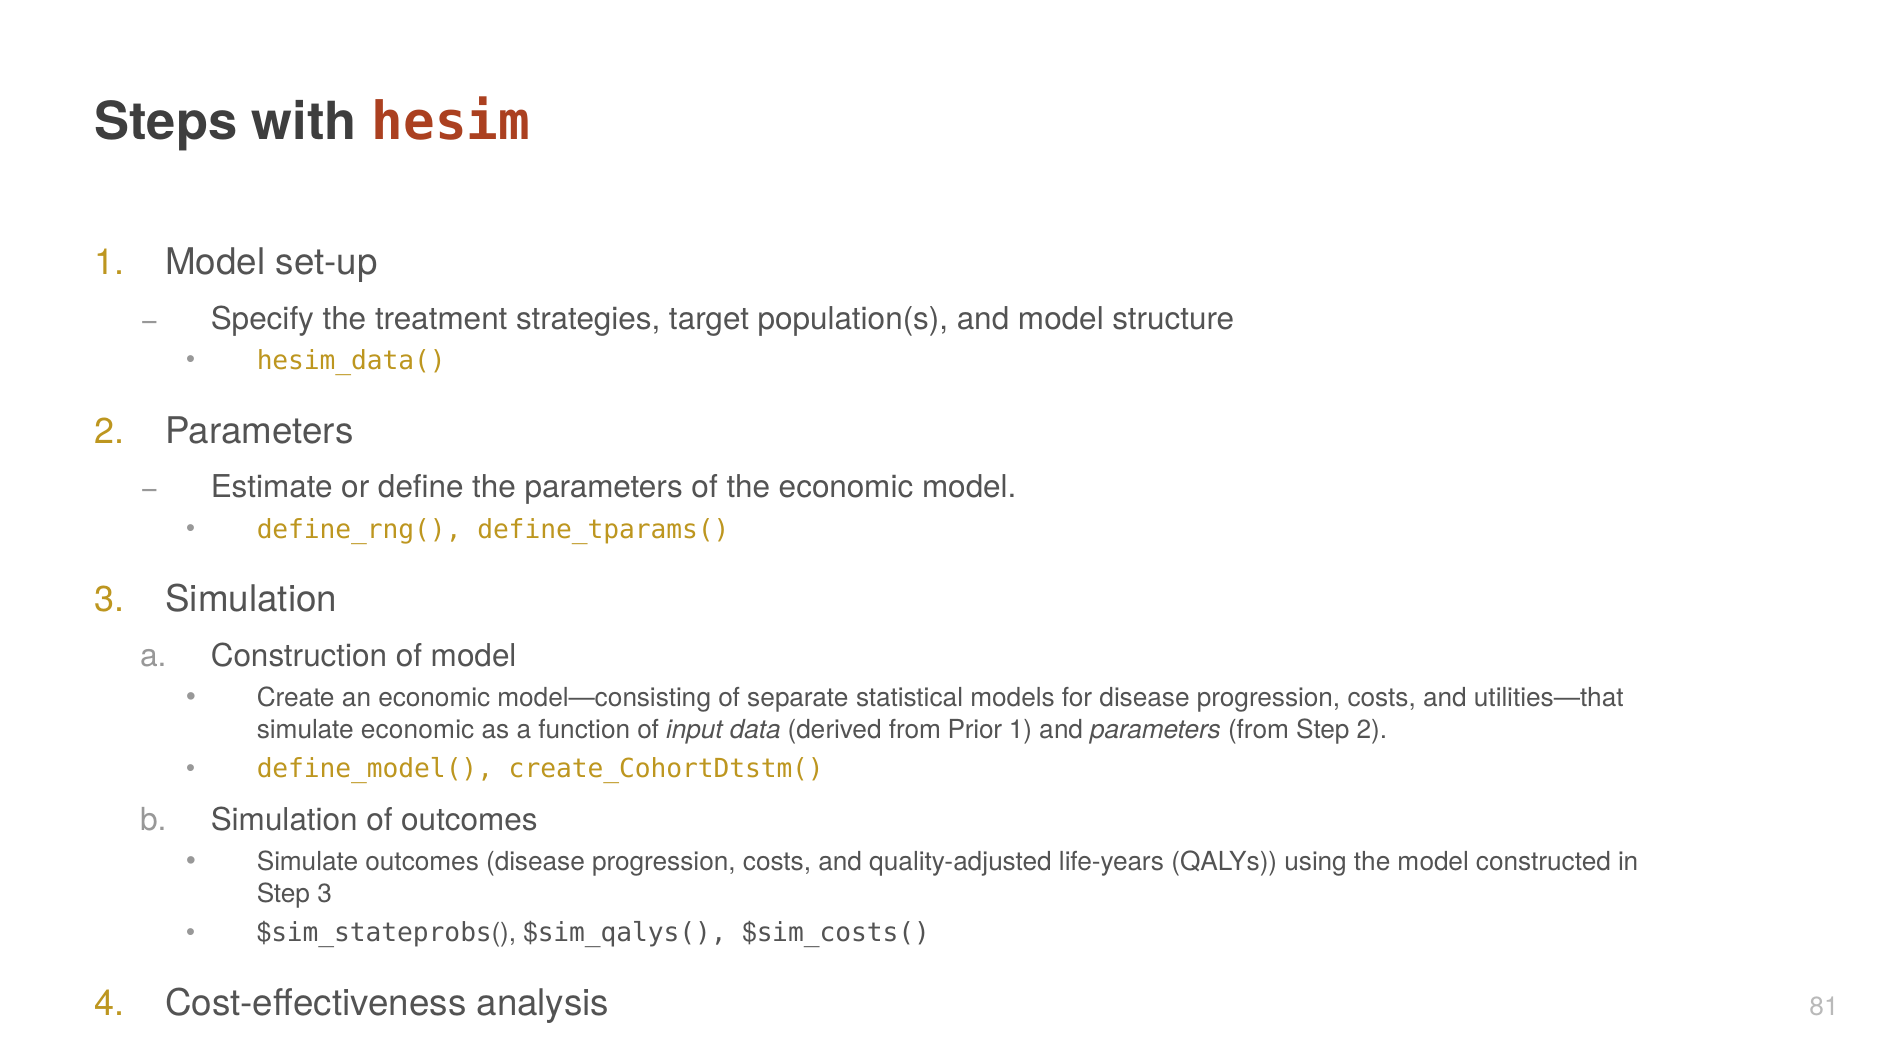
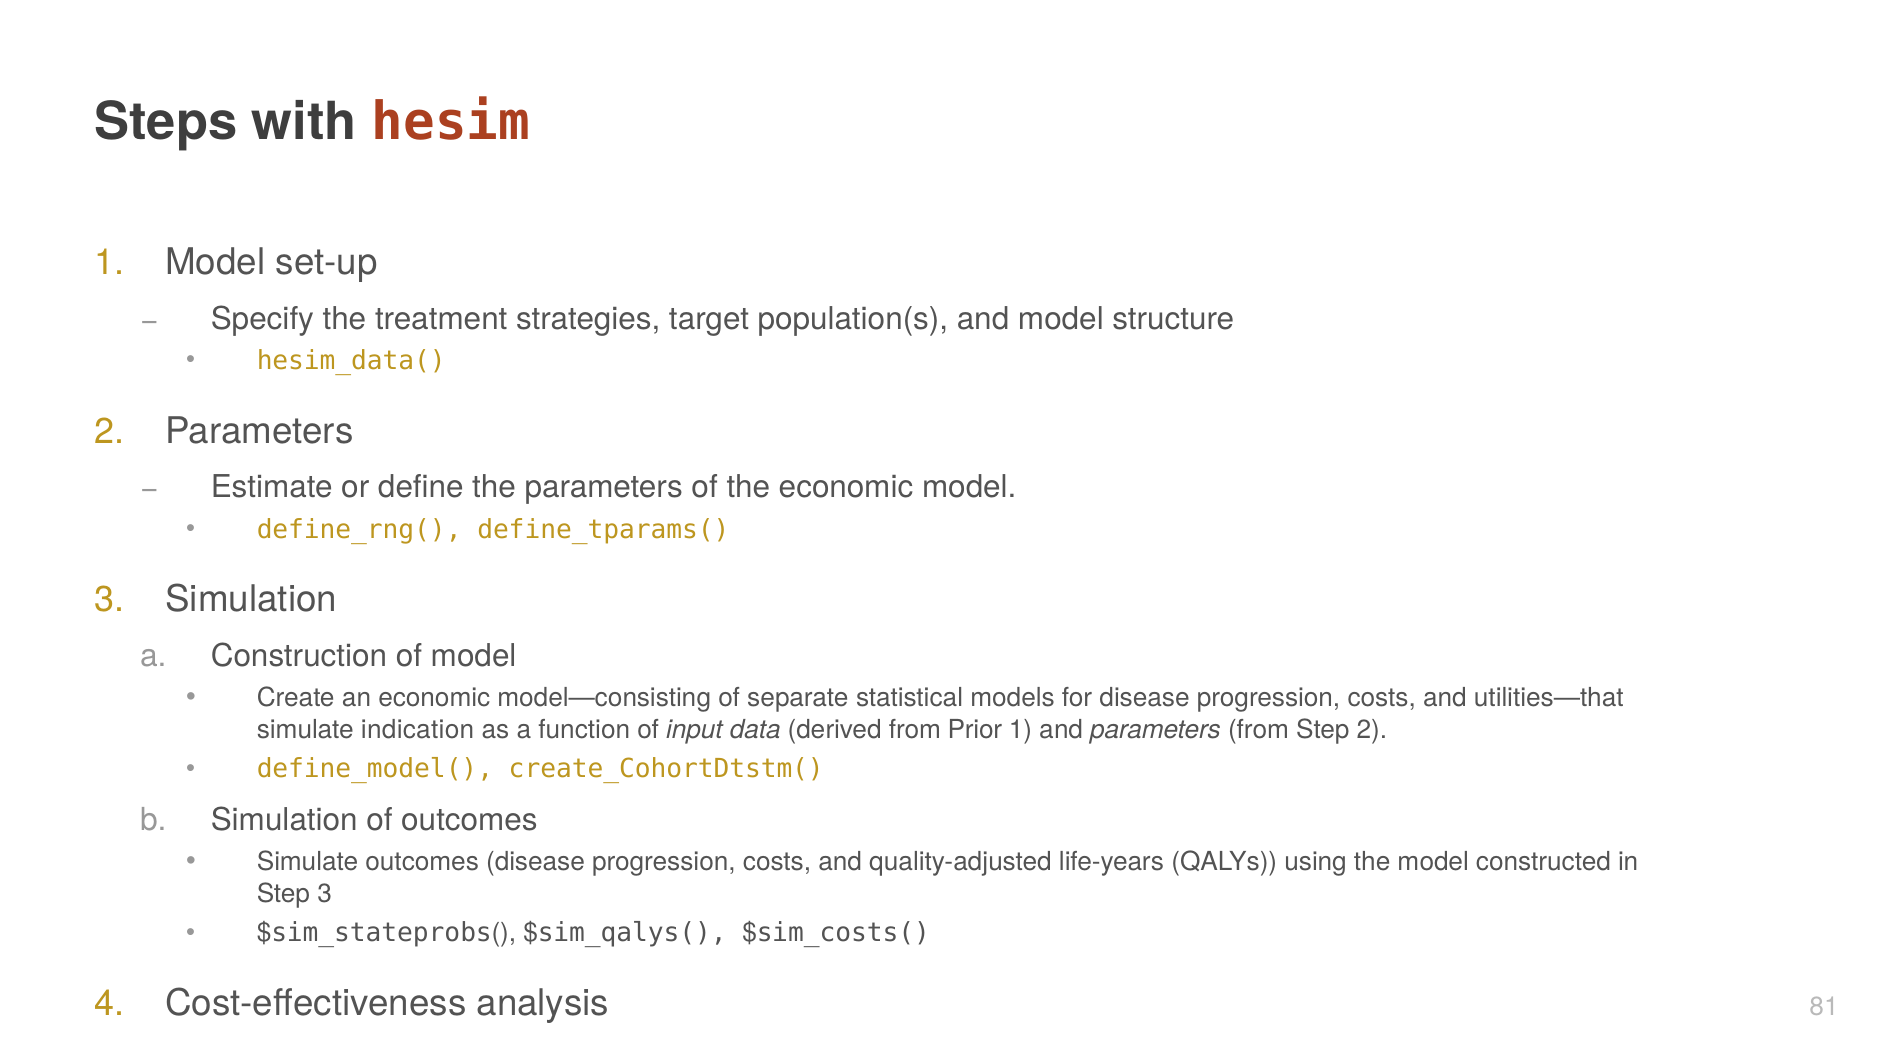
simulate economic: economic -> indication
